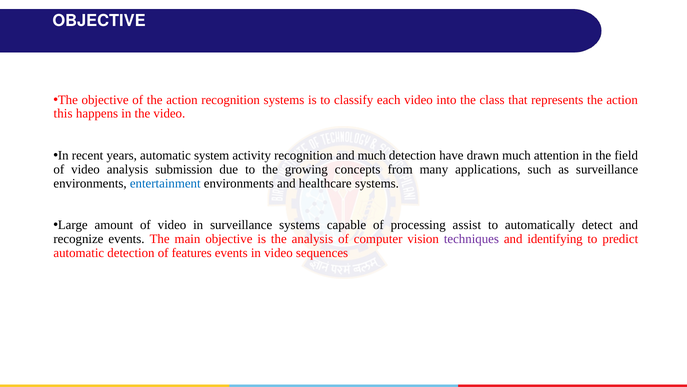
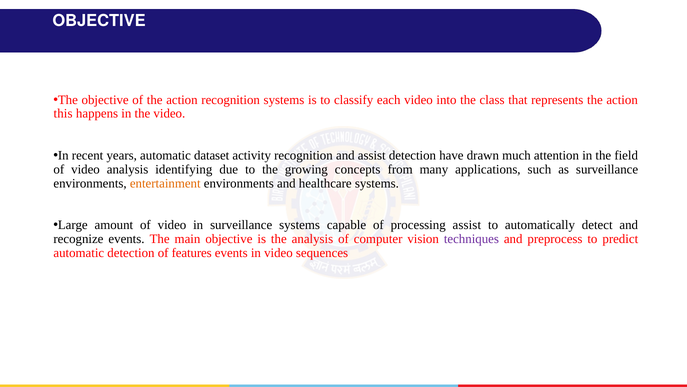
system: system -> dataset
and much: much -> assist
submission: submission -> identifying
entertainment colour: blue -> orange
identifying: identifying -> preprocess
